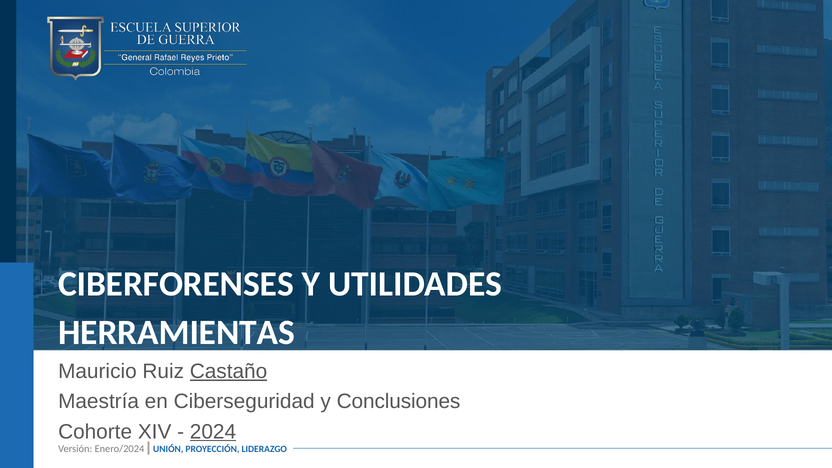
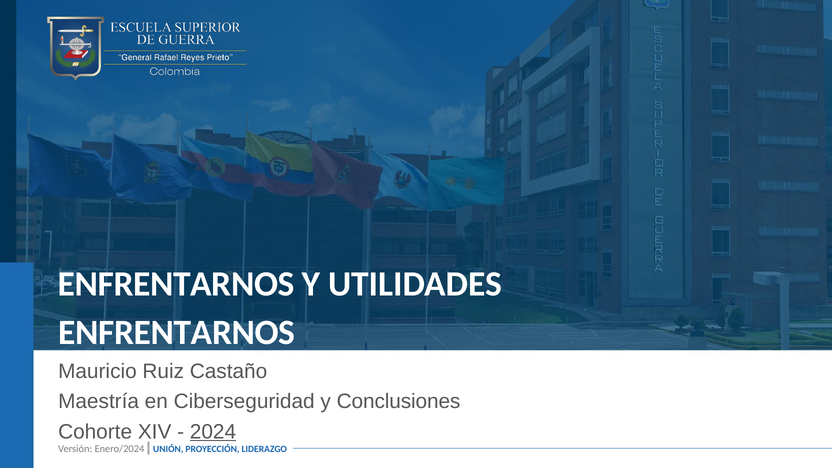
CIBERFORENSES at (176, 284): CIBERFORENSES -> ENFRENTARNOS
HERRAMIENTAS at (177, 332): HERRAMIENTAS -> ENFRENTARNOS
Castaño underline: present -> none
